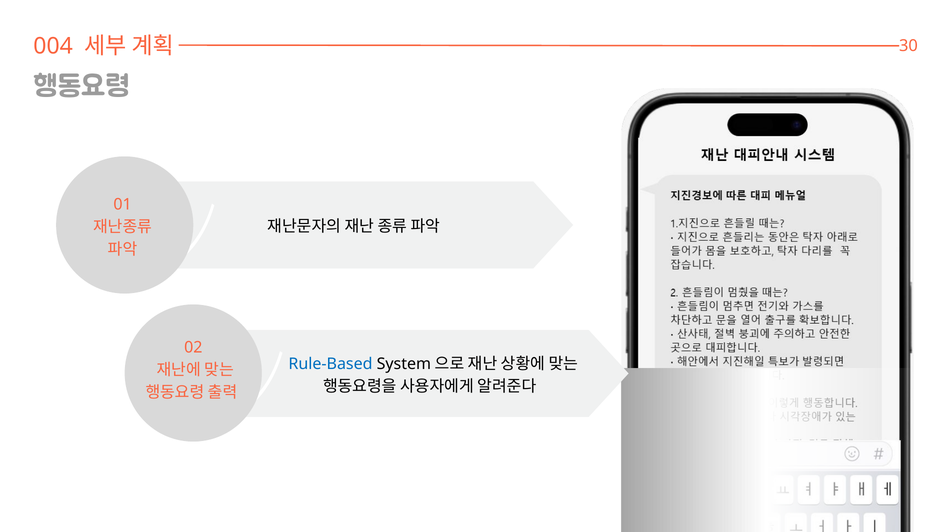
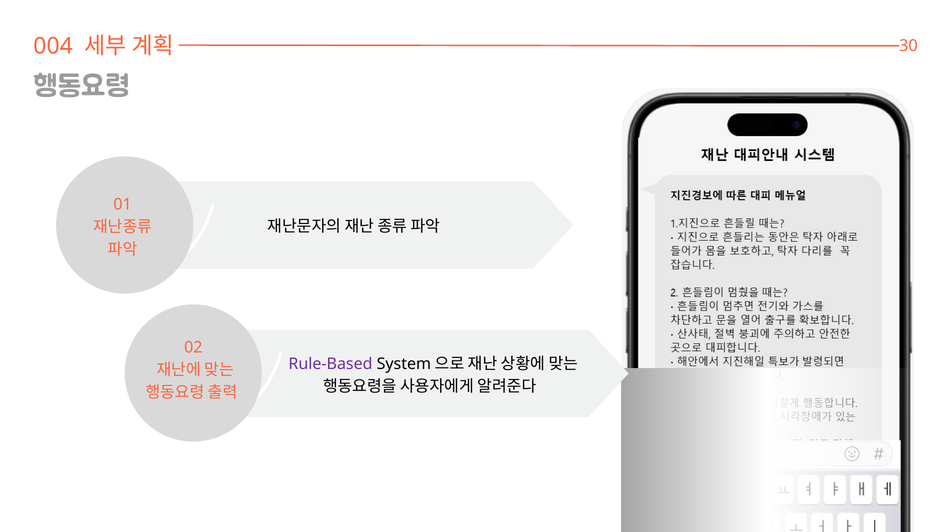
Rule-Based colour: blue -> purple
